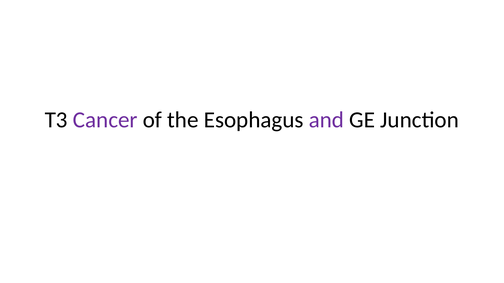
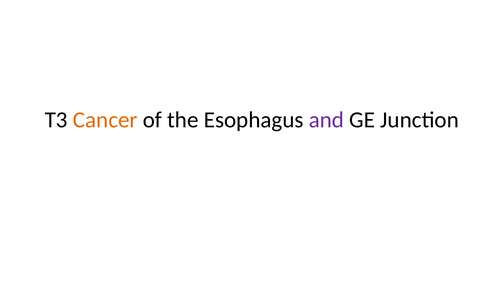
Cancer colour: purple -> orange
